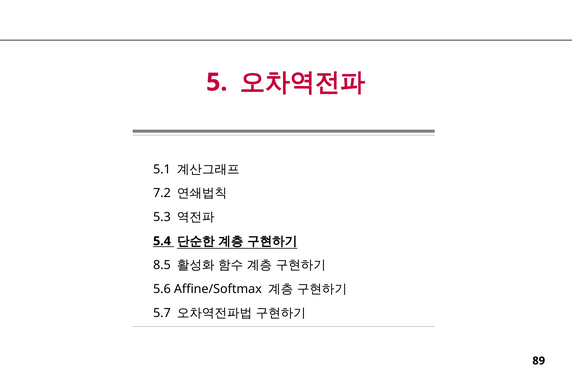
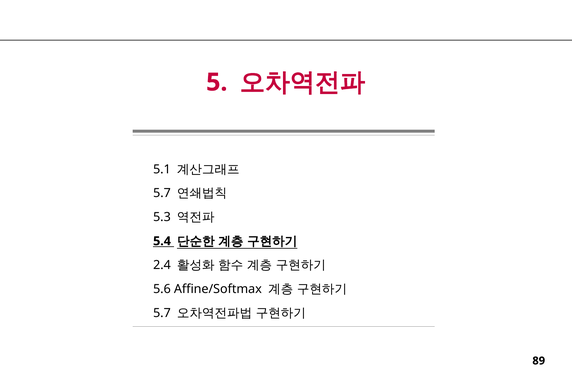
7.2 at (162, 193): 7.2 -> 5.7
8.5: 8.5 -> 2.4
